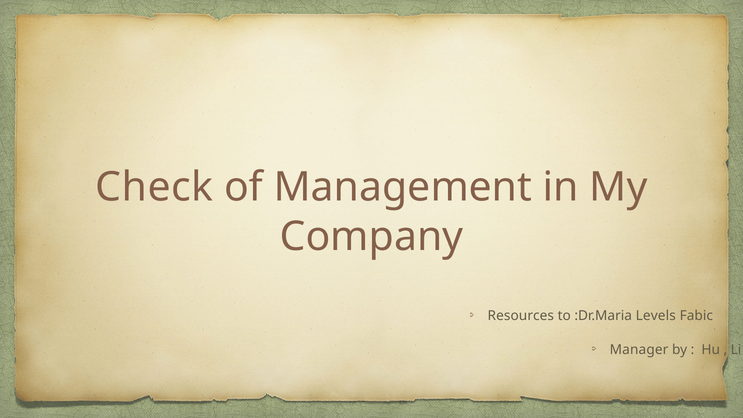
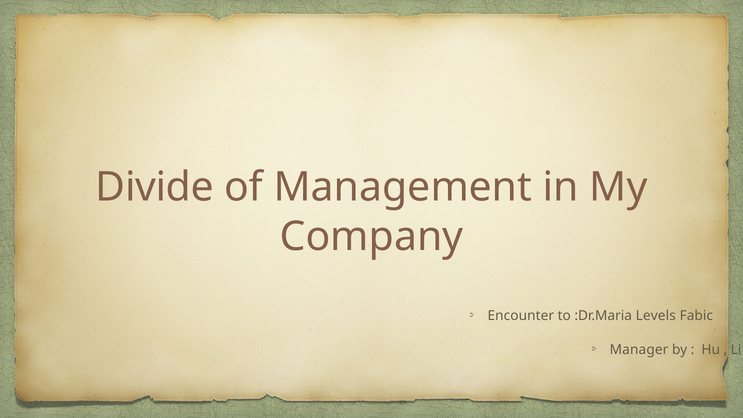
Check: Check -> Divide
Resources: Resources -> Encounter
